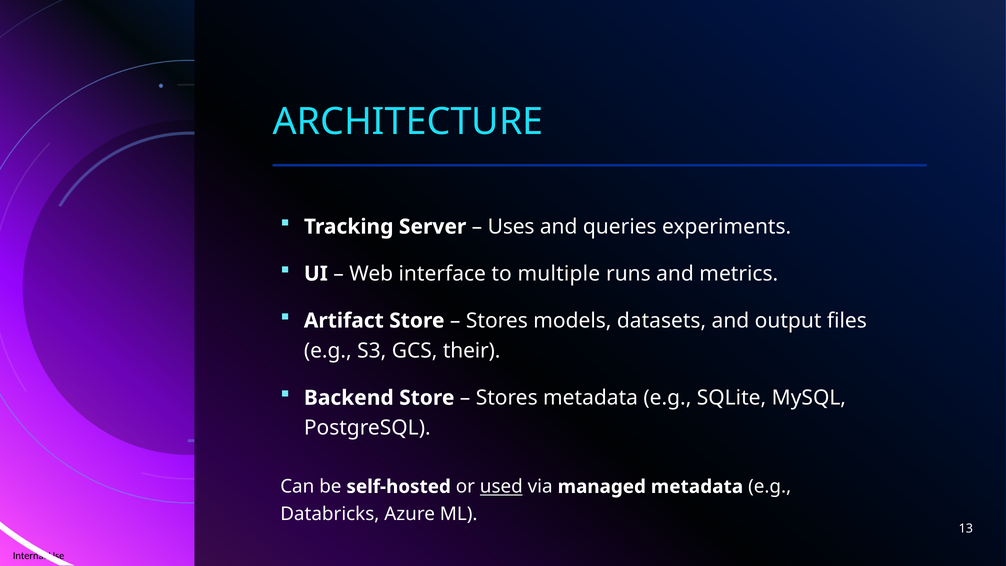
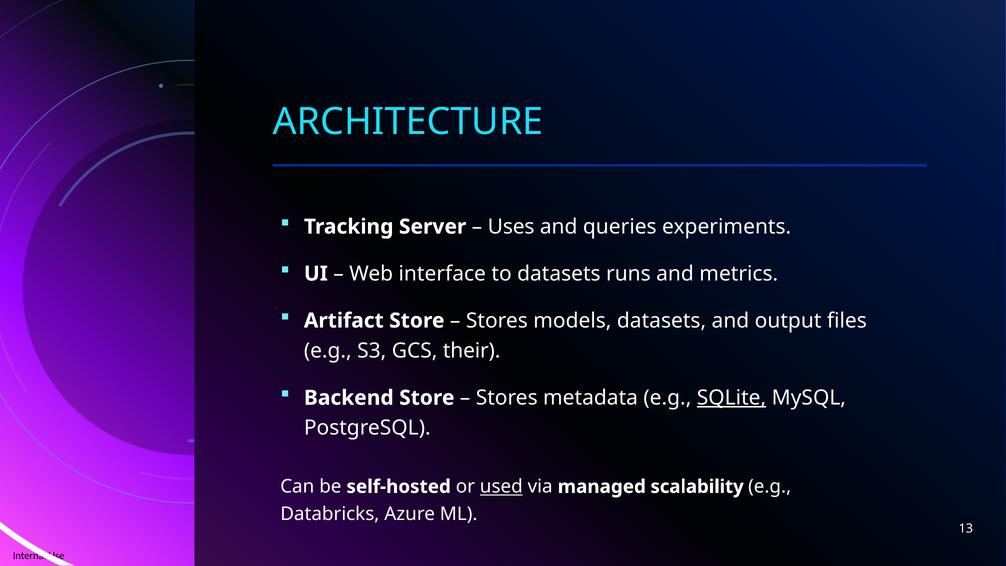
to multiple: multiple -> datasets
SQLite underline: none -> present
managed metadata: metadata -> scalability
